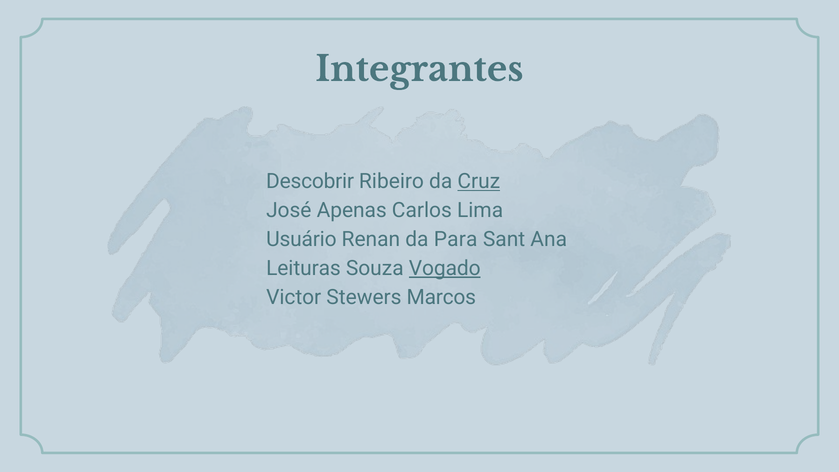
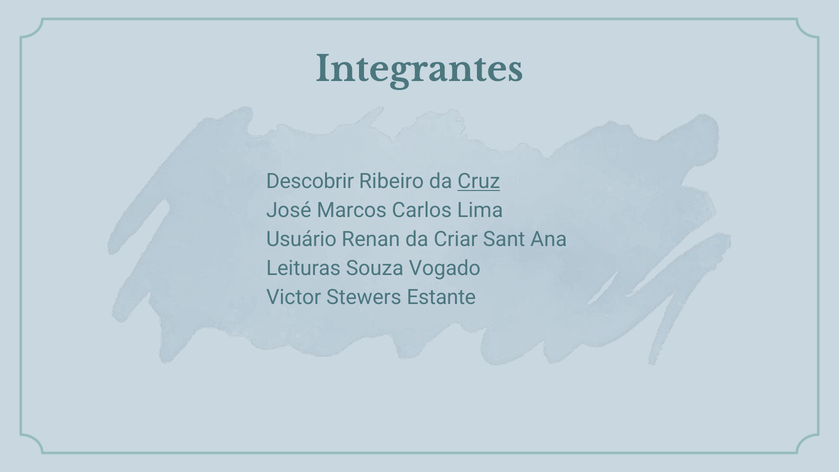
Apenas: Apenas -> Marcos
Para: Para -> Criar
Vogado underline: present -> none
Marcos: Marcos -> Estante
